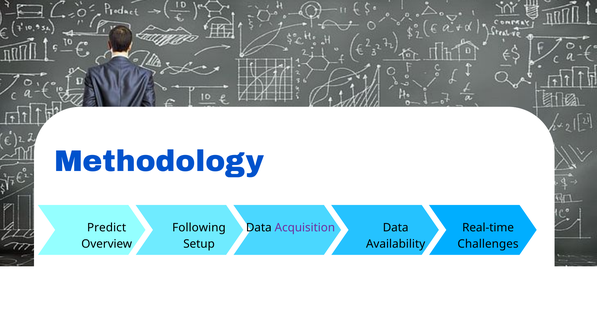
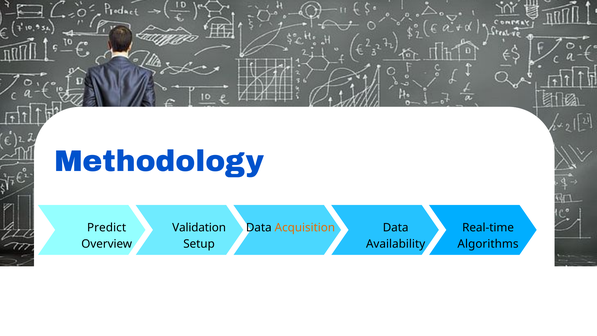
Following: Following -> Validation
Acquisition colour: purple -> orange
Challenges: Challenges -> Algorithms
